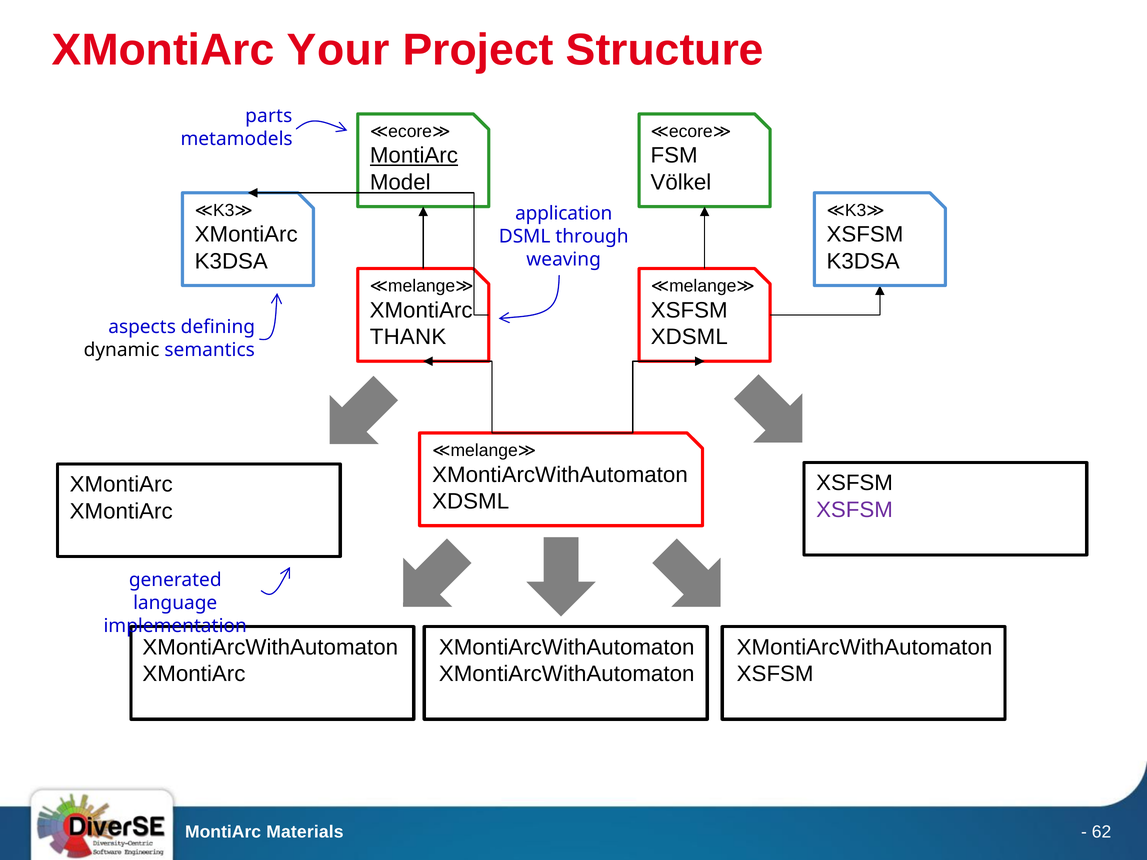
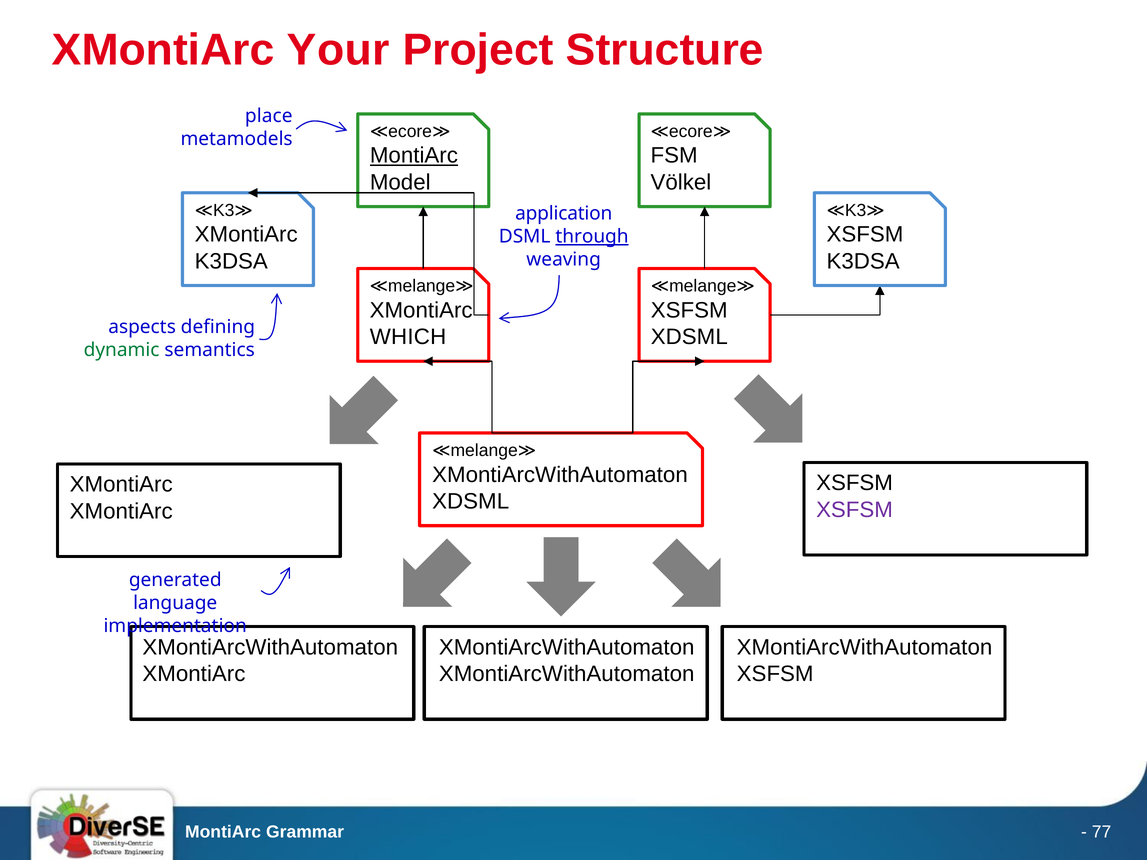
parts: parts -> place
through underline: none -> present
THANK: THANK -> WHICH
dynamic colour: black -> green
Materials: Materials -> Grammar
62: 62 -> 77
